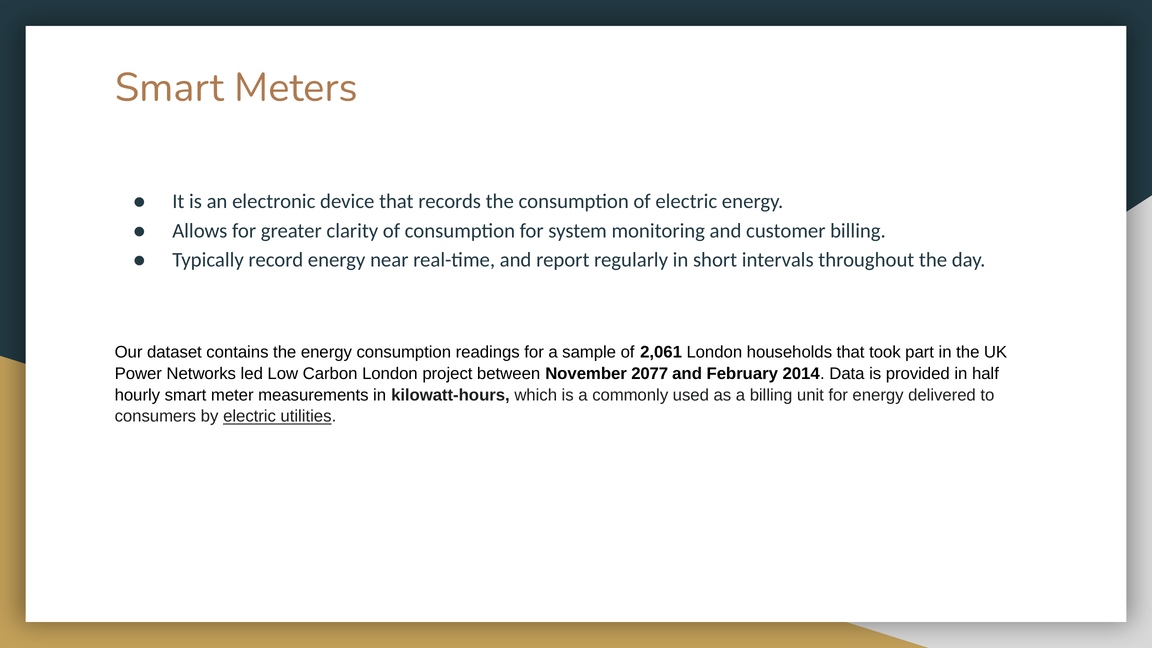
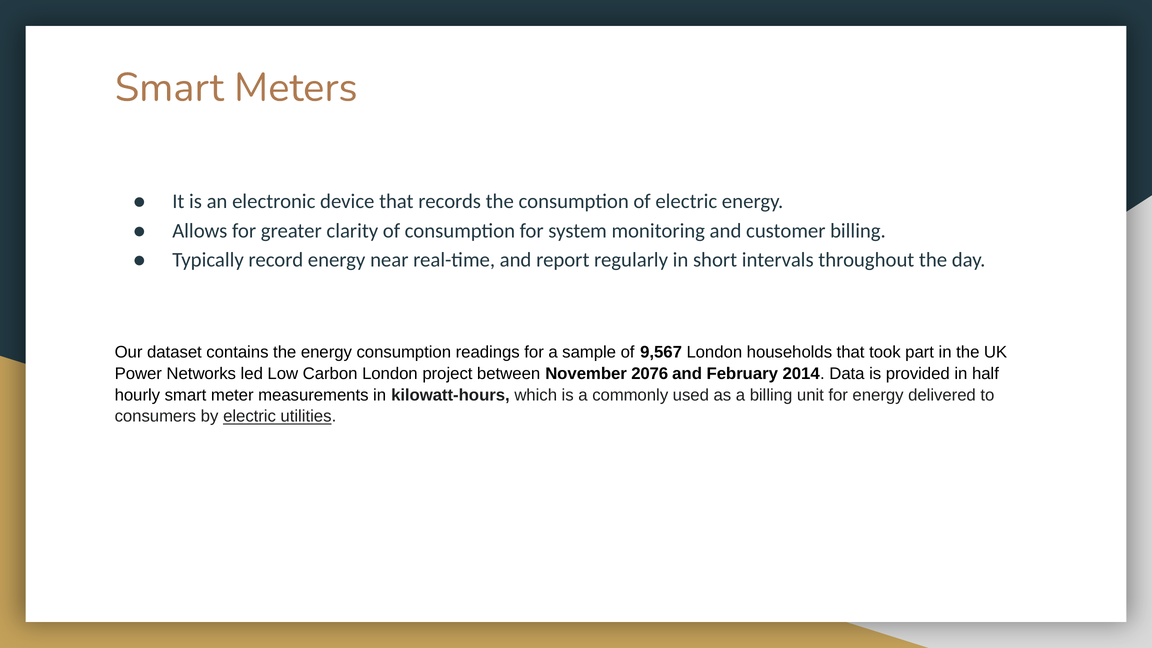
2,061: 2,061 -> 9,567
2077: 2077 -> 2076
